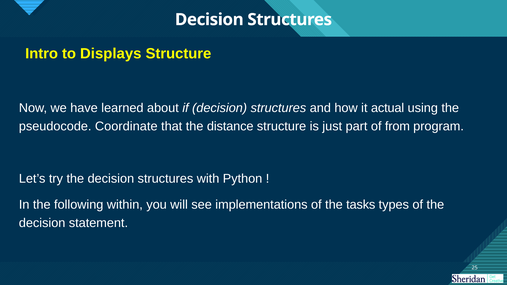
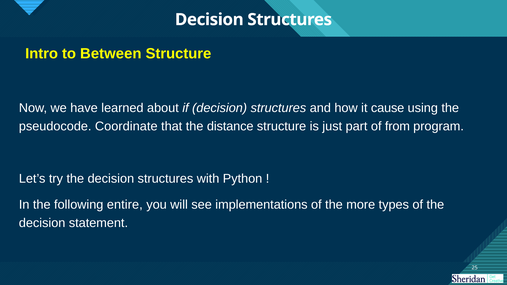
Displays: Displays -> Between
actual: actual -> cause
within: within -> entire
tasks: tasks -> more
